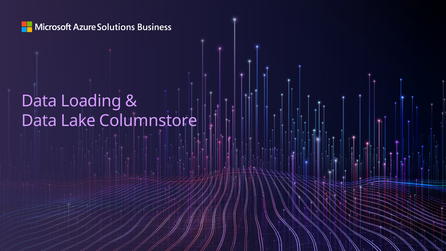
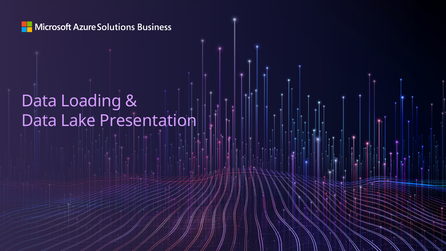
Columnstore: Columnstore -> Presentation
